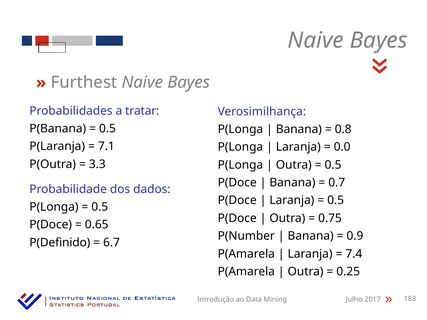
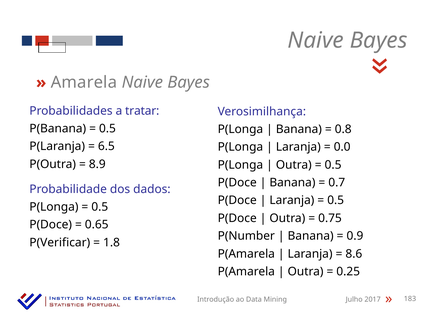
Furthest: Furthest -> Amarela
7.1: 7.1 -> 6.5
3.3: 3.3 -> 8.9
P(Definido: P(Definido -> P(Verificar
6.7: 6.7 -> 1.8
7.4: 7.4 -> 8.6
